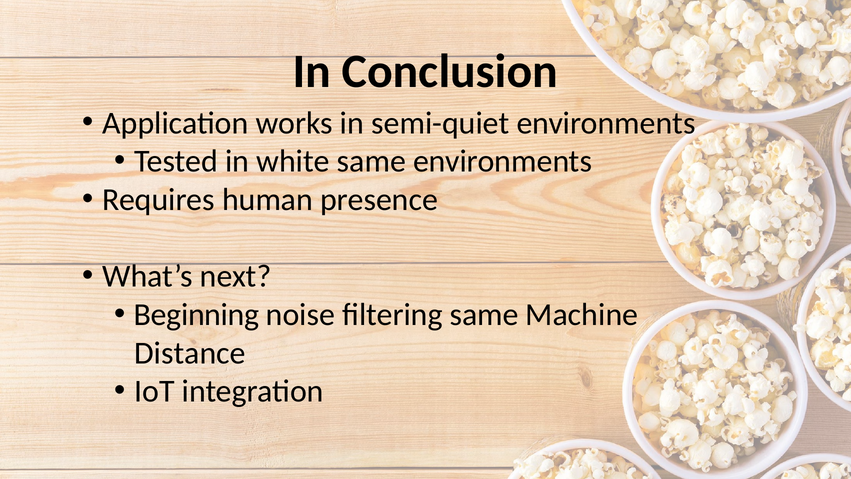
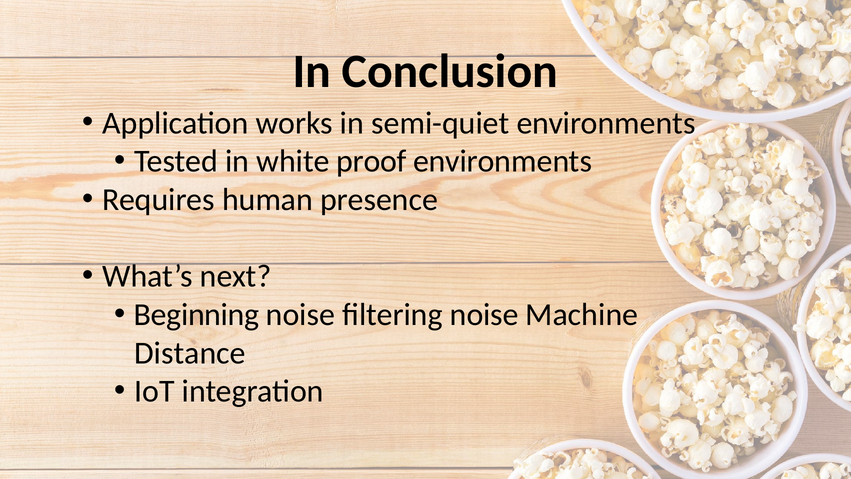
white same: same -> proof
filtering same: same -> noise
